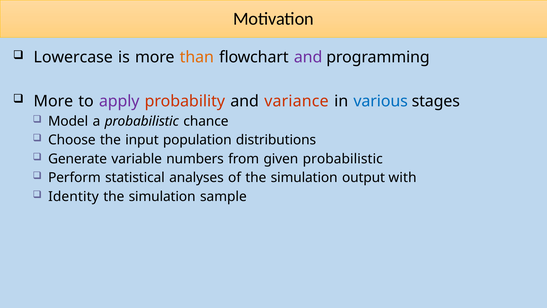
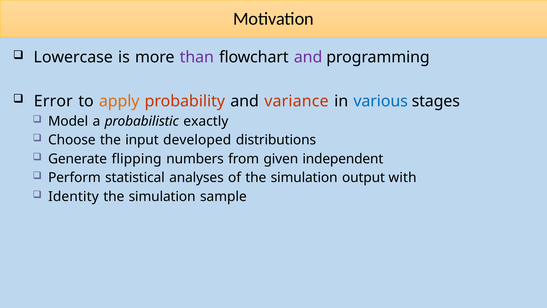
than colour: orange -> purple
More at (53, 101): More -> Error
apply colour: purple -> orange
chance: chance -> exactly
population: population -> developed
variable: variable -> flipping
given probabilistic: probabilistic -> independent
